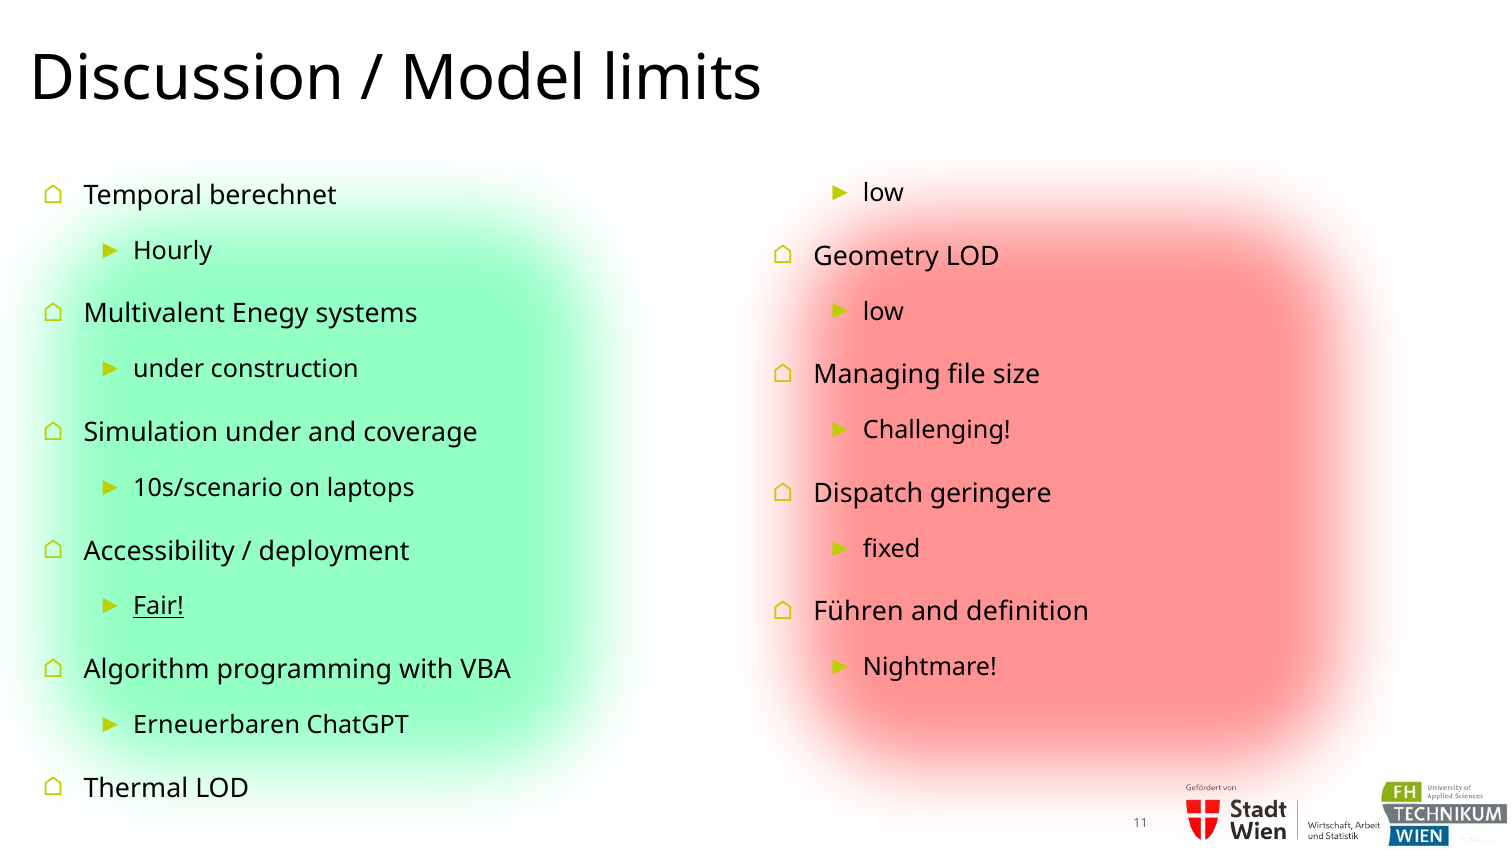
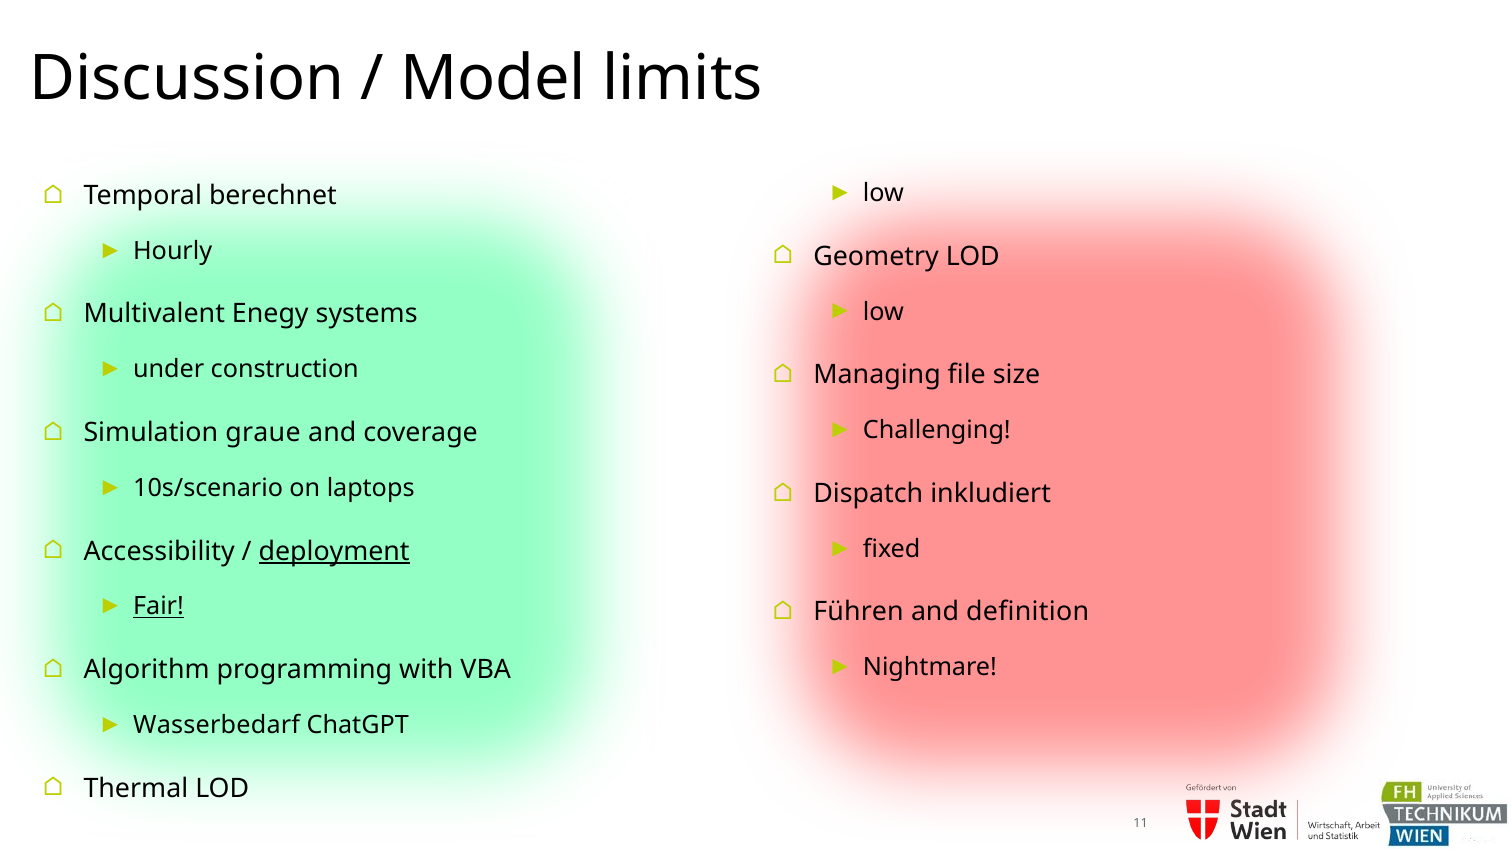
Simulation under: under -> graue
geringere: geringere -> inkludiert
deployment underline: none -> present
Erneuerbaren: Erneuerbaren -> Wasserbedarf
